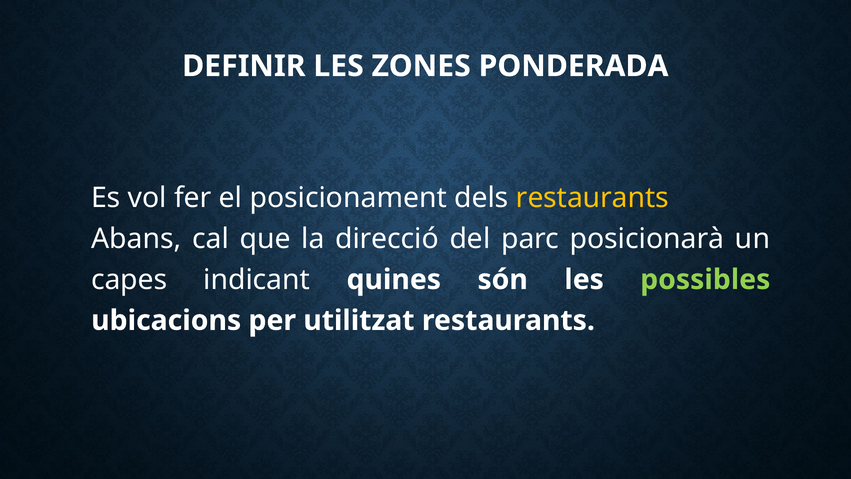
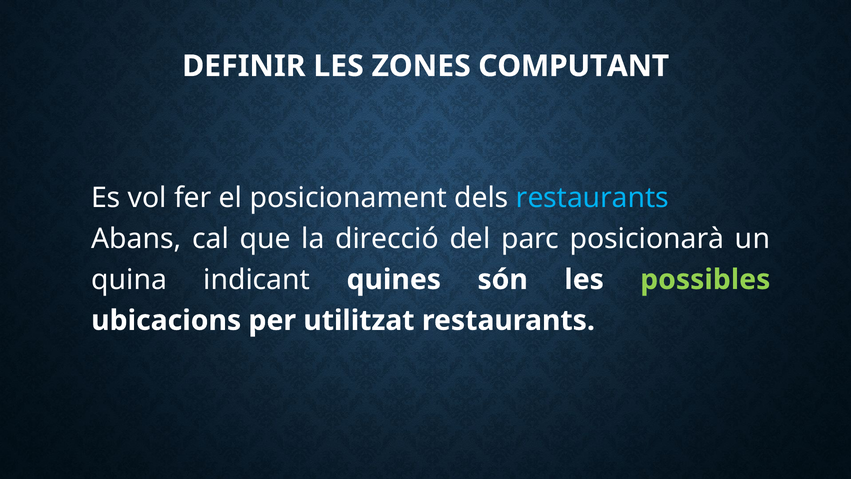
PONDERADA: PONDERADA -> COMPUTANT
restaurants at (592, 198) colour: yellow -> light blue
capes: capes -> quina
